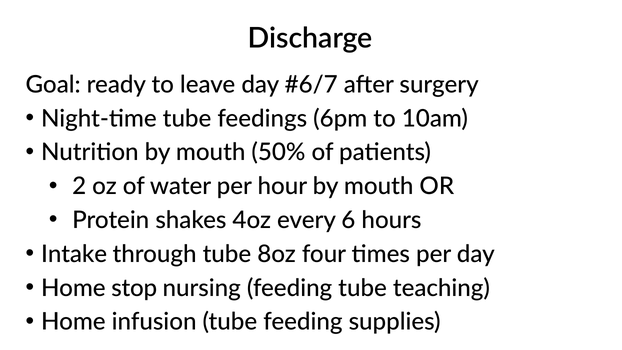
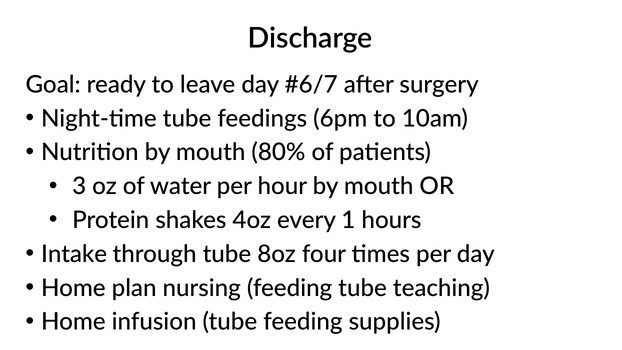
50%: 50% -> 80%
2: 2 -> 3
6: 6 -> 1
stop: stop -> plan
